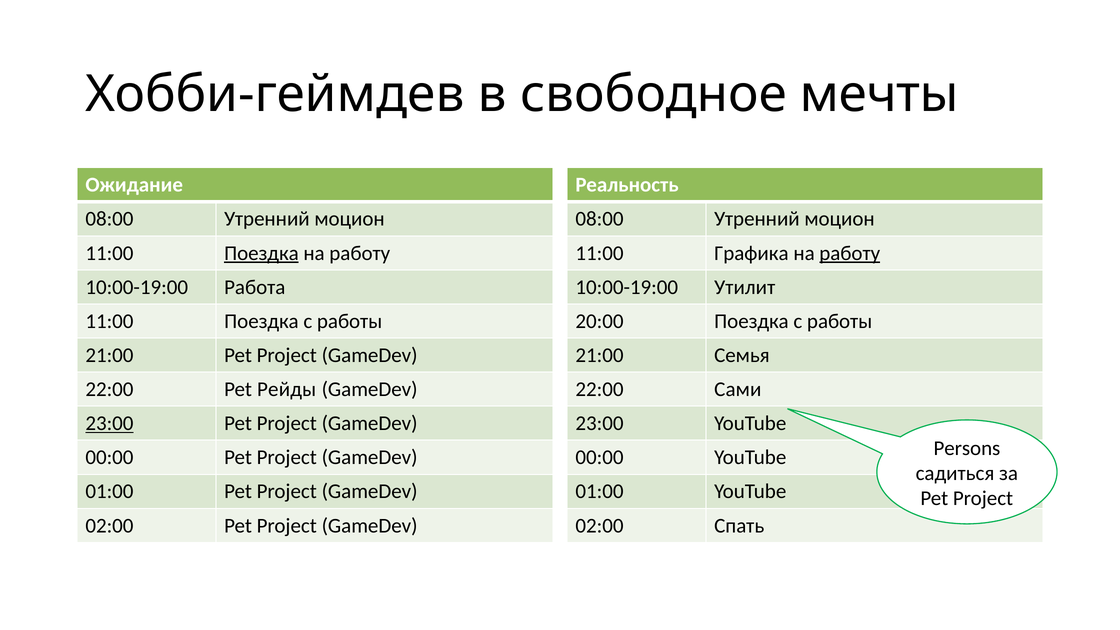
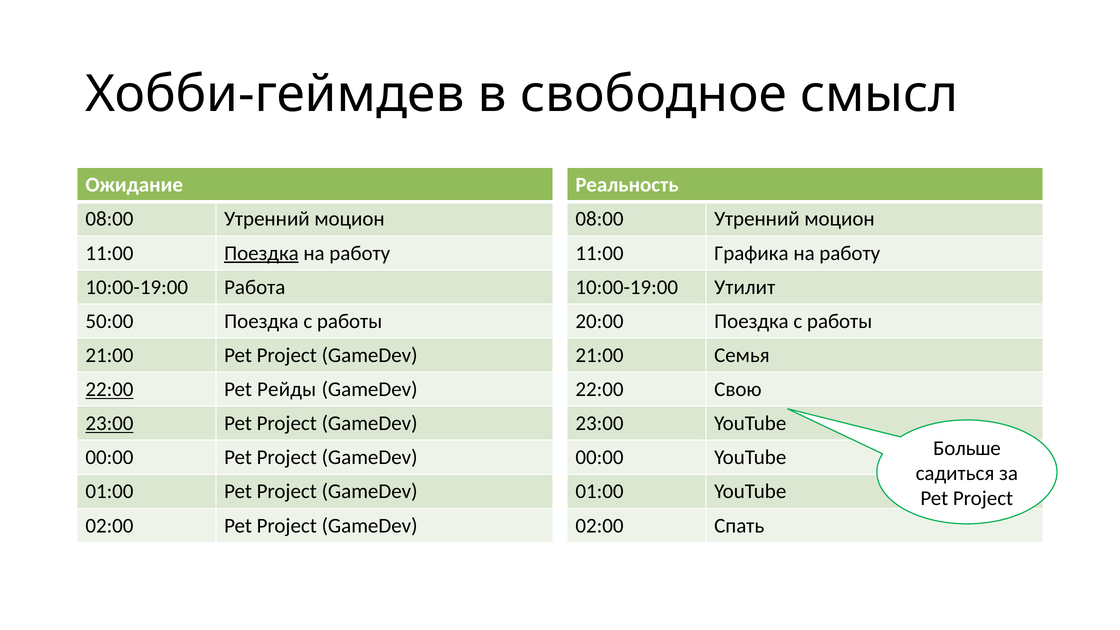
мечты: мечты -> смысл
работу at (850, 253) underline: present -> none
11:00 at (109, 321): 11:00 -> 50:00
22:00 at (109, 389) underline: none -> present
Сами: Сами -> Свою
Persons: Persons -> Больше
